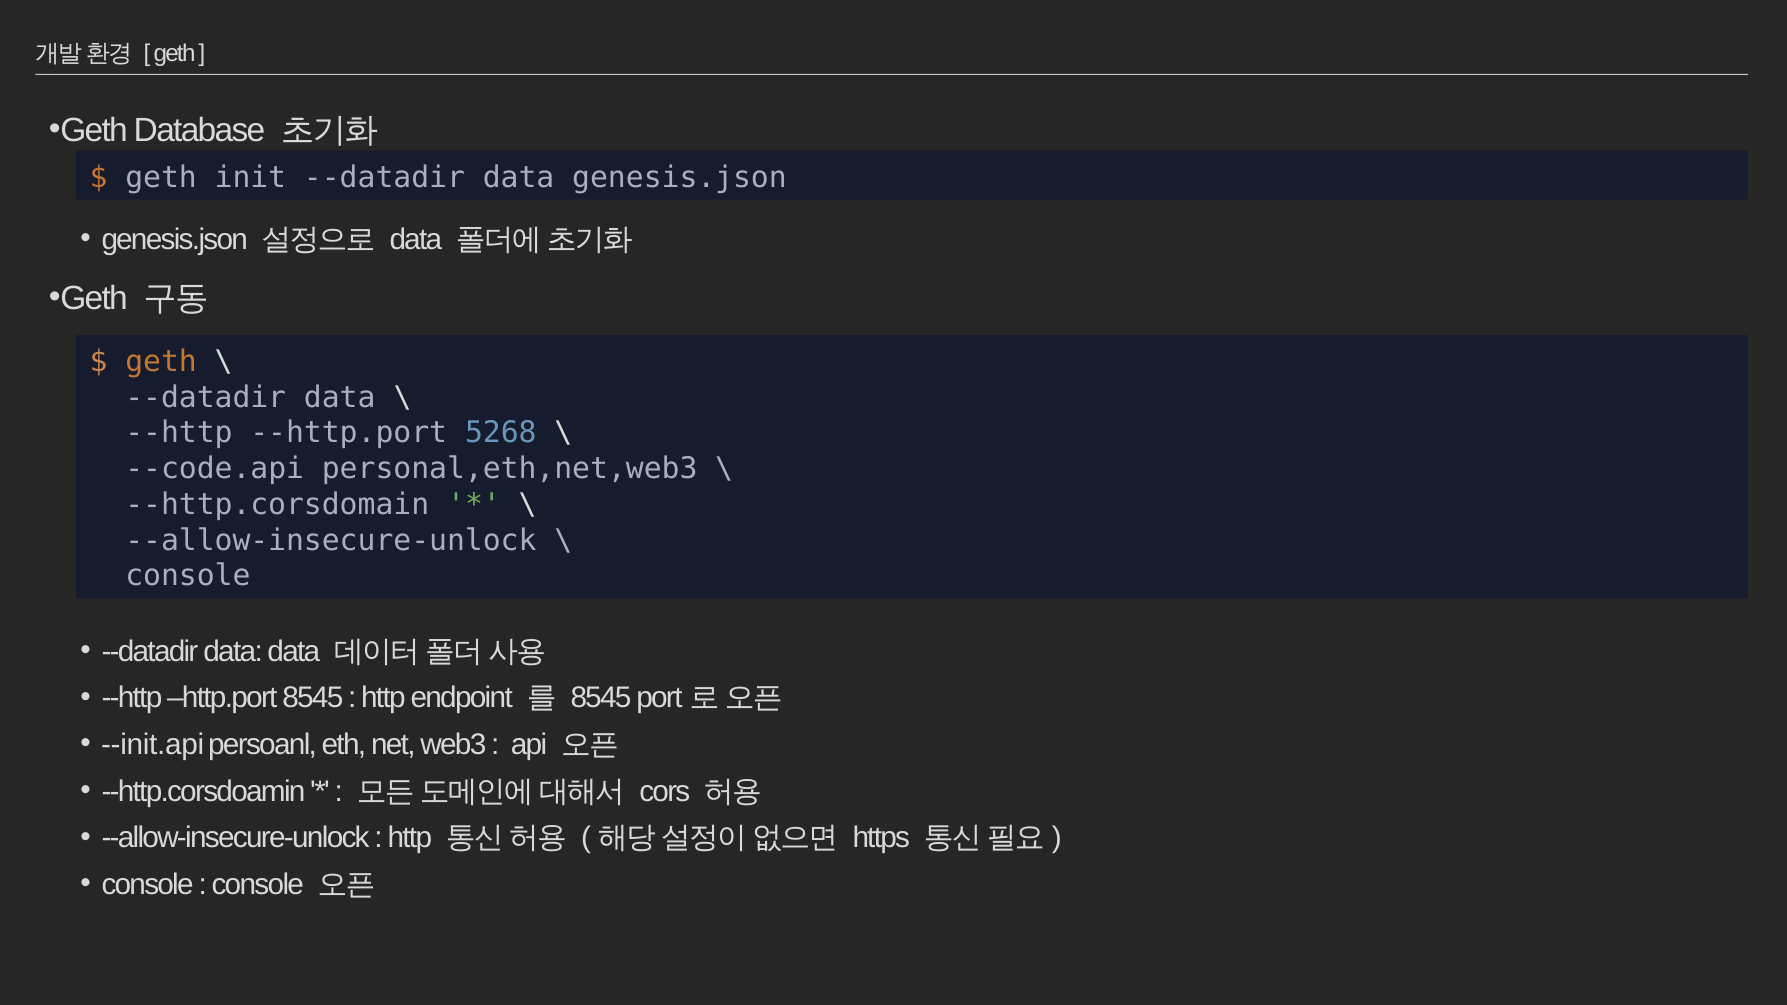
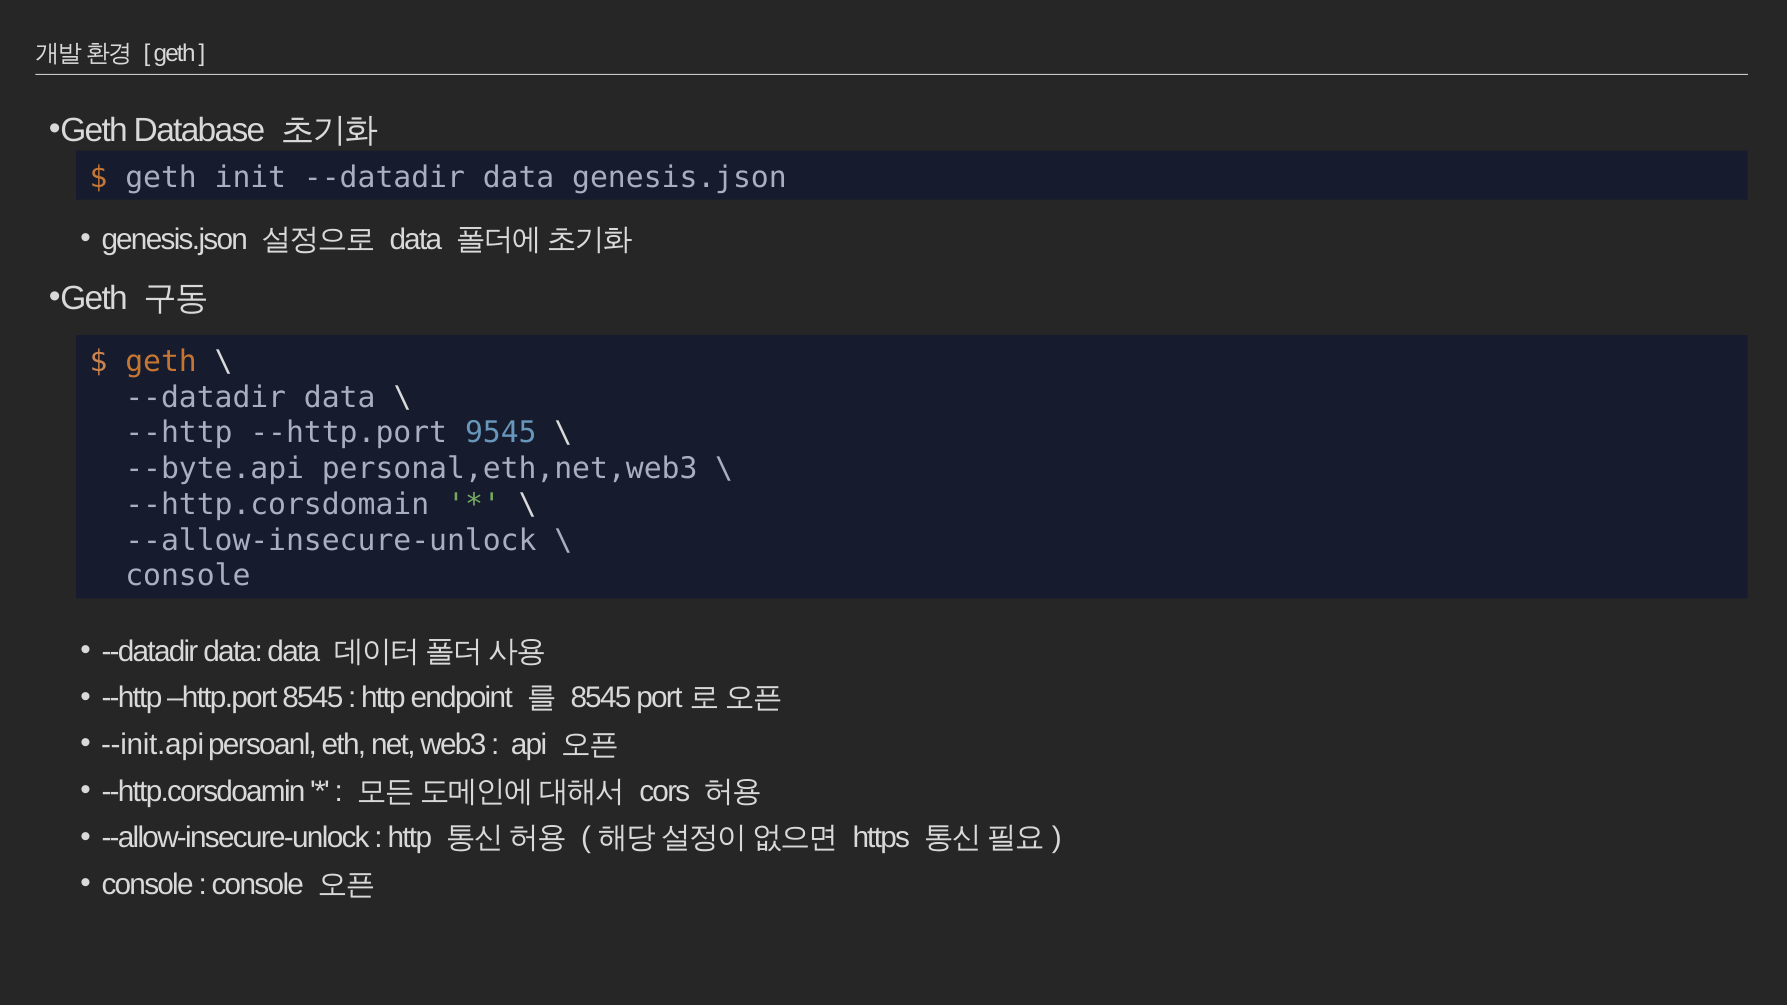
5268: 5268 -> 9545
--code.api: --code.api -> --byte.api
